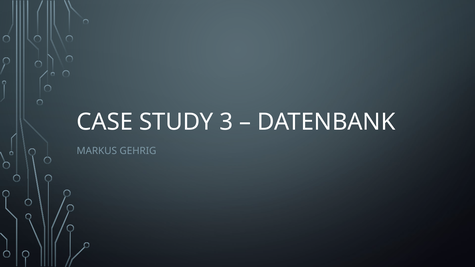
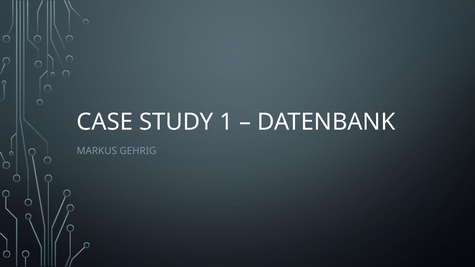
3: 3 -> 1
